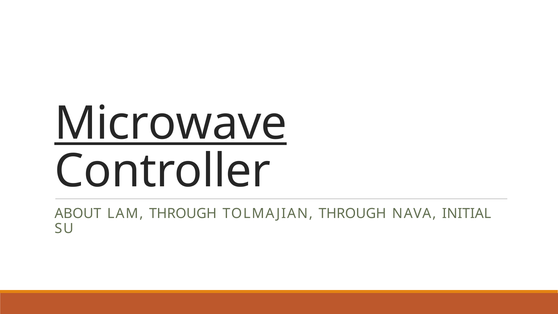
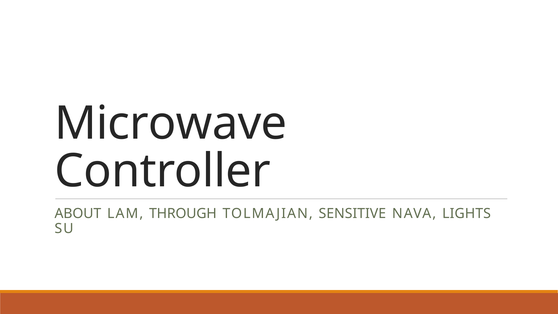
Microwave underline: present -> none
TOLMAJIAN THROUGH: THROUGH -> SENSITIVE
INITIAL: INITIAL -> LIGHTS
